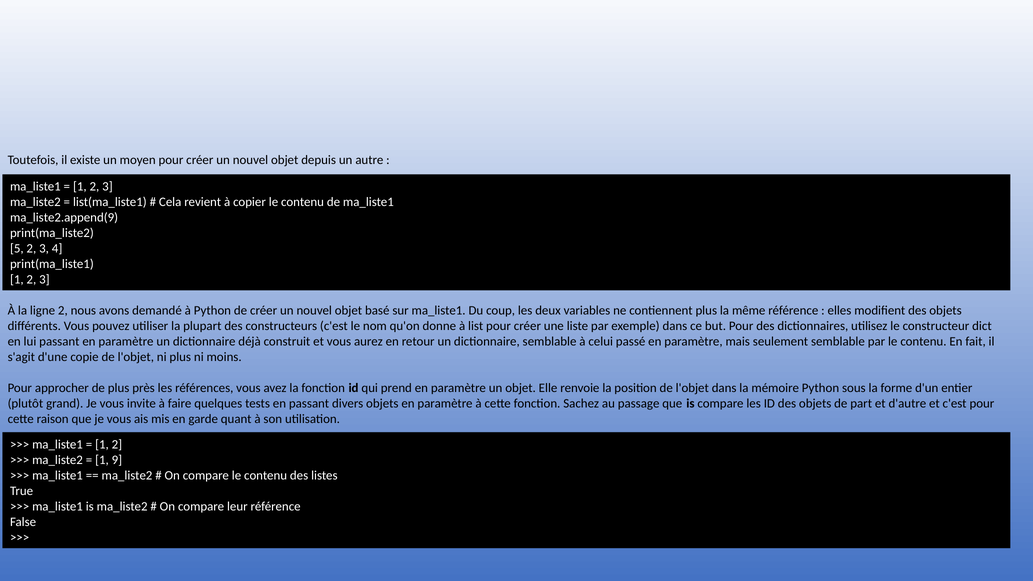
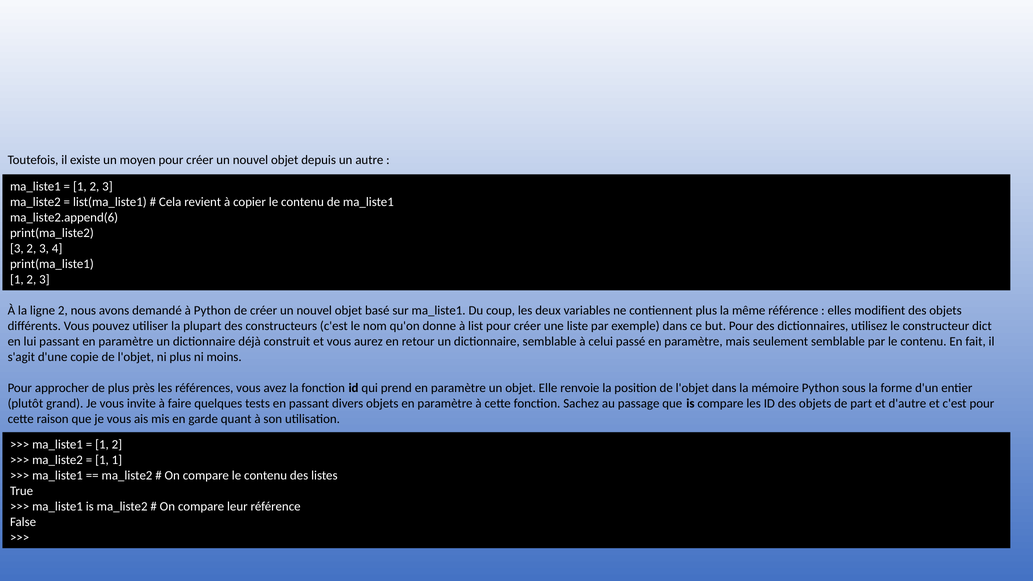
ma_liste2.append(9: ma_liste2.append(9 -> ma_liste2.append(6
5 at (17, 249): 5 -> 3
1 9: 9 -> 1
